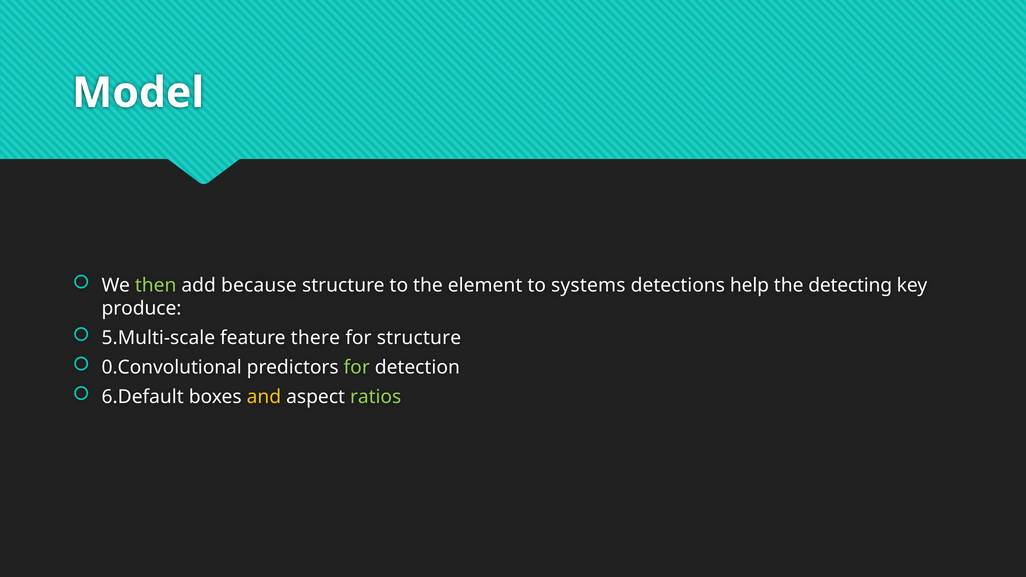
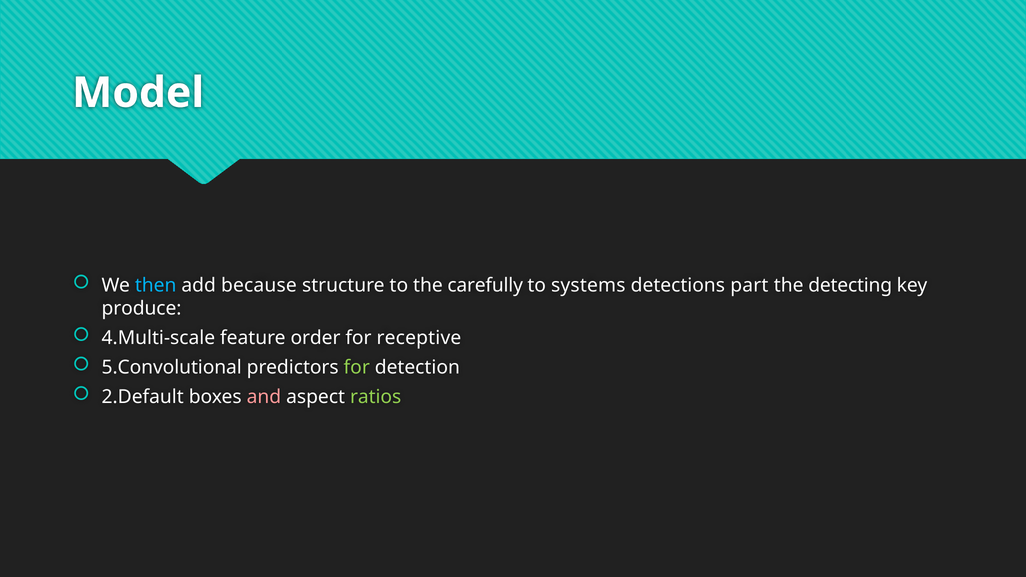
then colour: light green -> light blue
element: element -> carefully
help: help -> part
5.Multi-scale: 5.Multi-scale -> 4.Multi-scale
there: there -> order
for structure: structure -> receptive
0.Convolutional: 0.Convolutional -> 5.Convolutional
6.Default: 6.Default -> 2.Default
and colour: yellow -> pink
